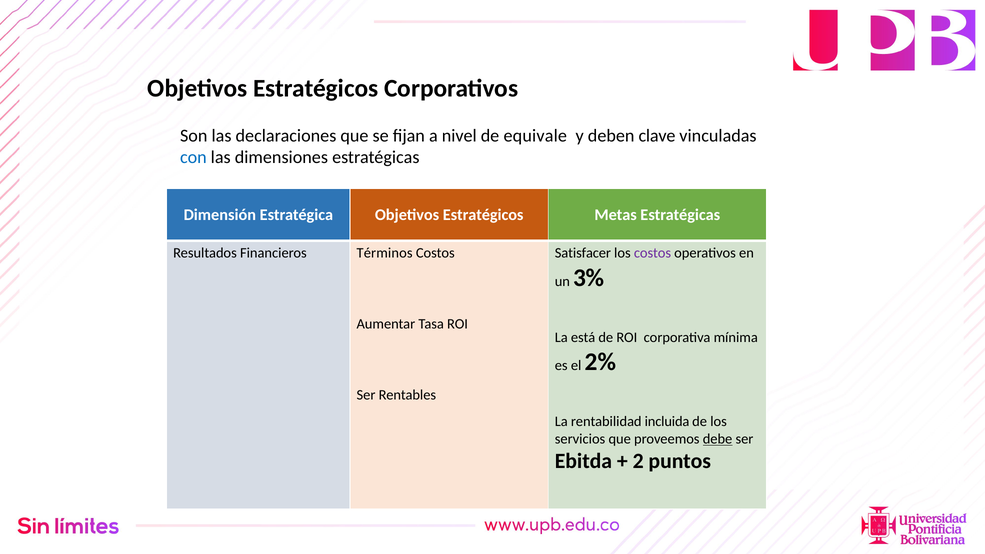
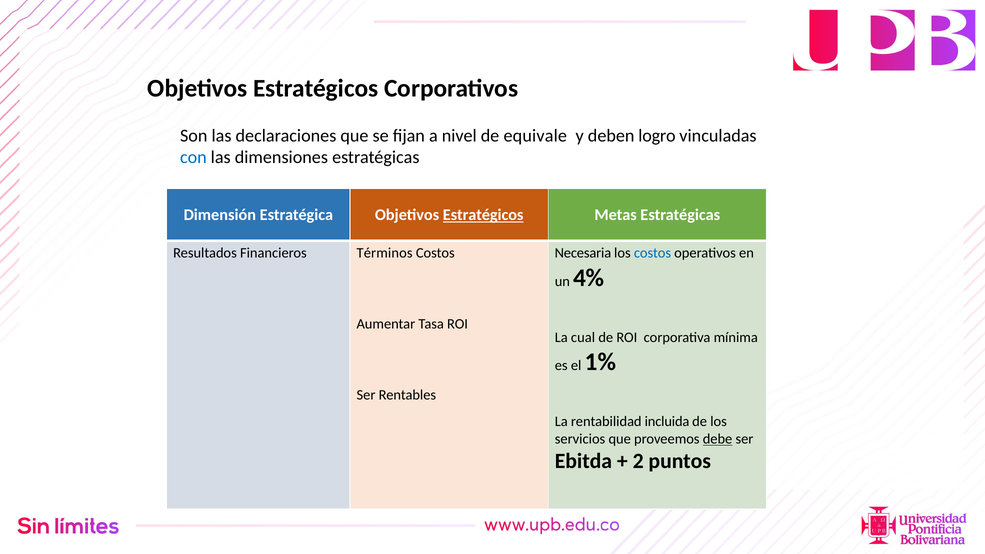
clave: clave -> logro
Estratégicos at (483, 215) underline: none -> present
Satisfacer: Satisfacer -> Necesaria
costos at (653, 253) colour: purple -> blue
3%: 3% -> 4%
está: está -> cual
2%: 2% -> 1%
